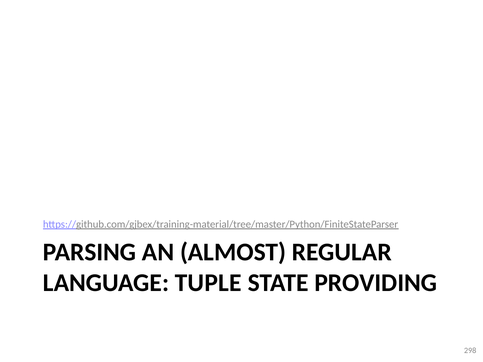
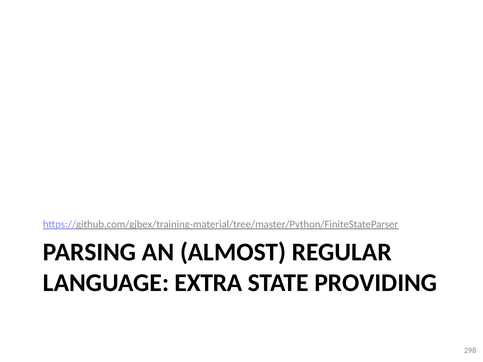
TUPLE: TUPLE -> EXTRA
